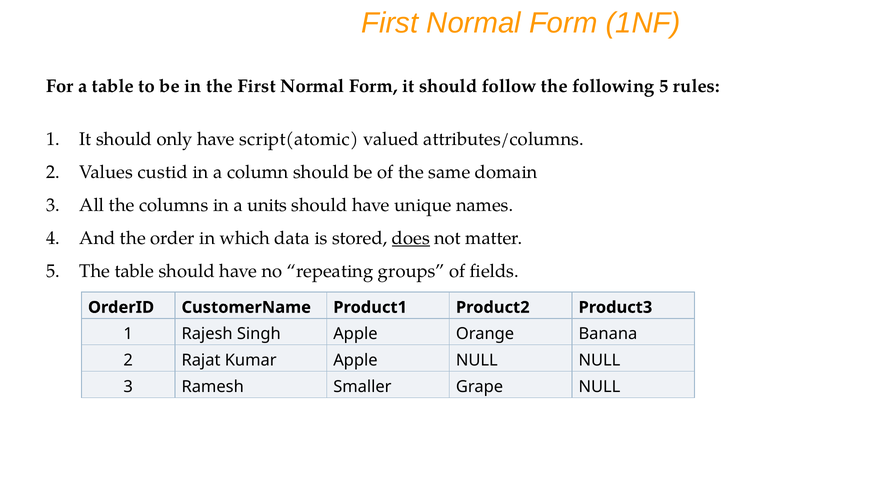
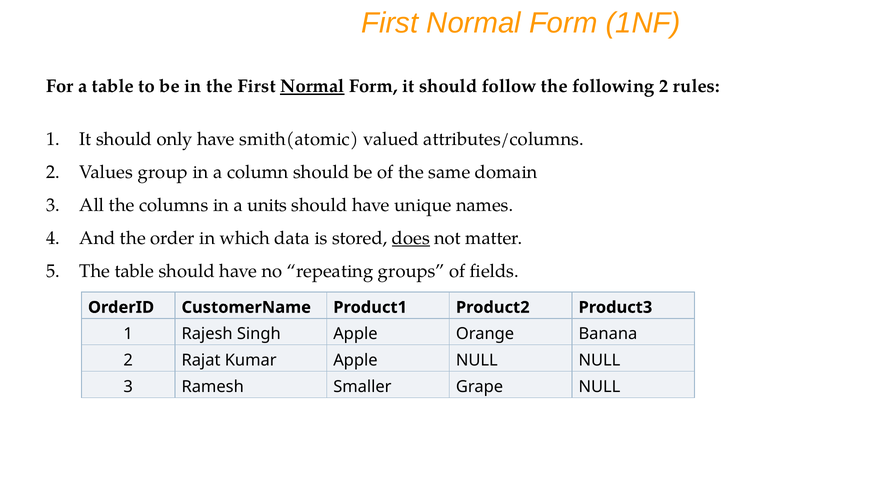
Normal at (312, 86) underline: none -> present
following 5: 5 -> 2
script(atomic: script(atomic -> smith(atomic
custid: custid -> group
